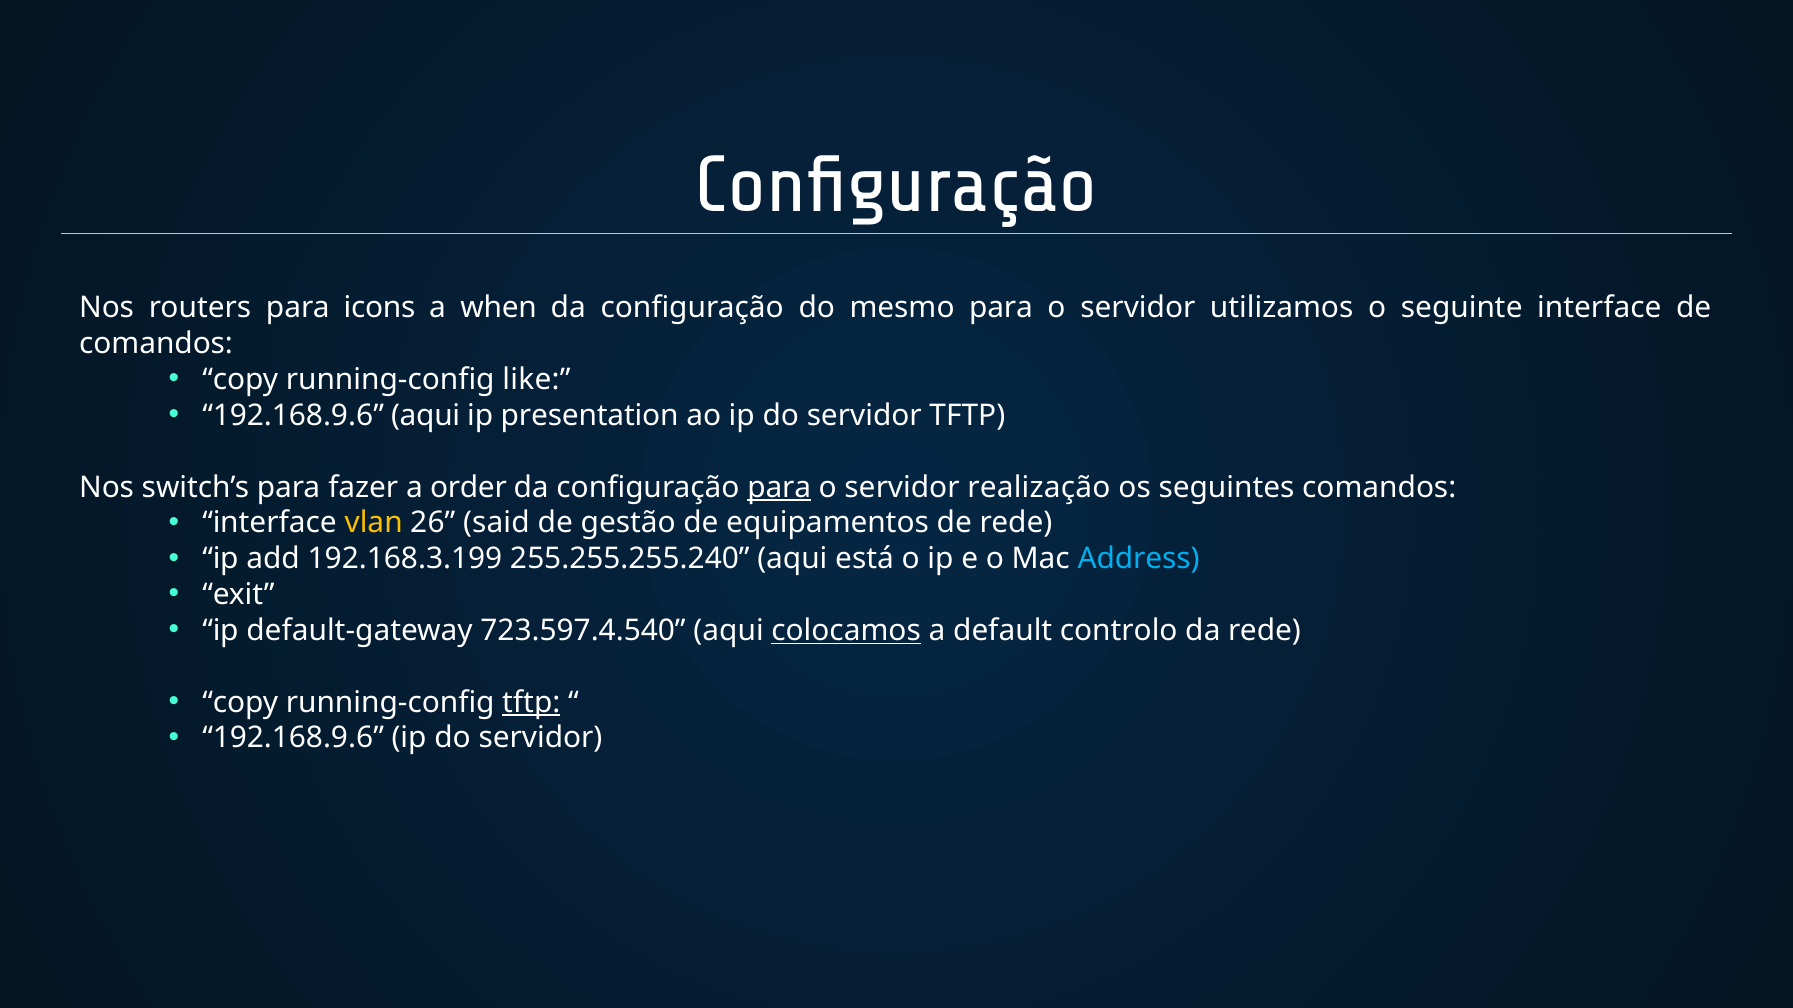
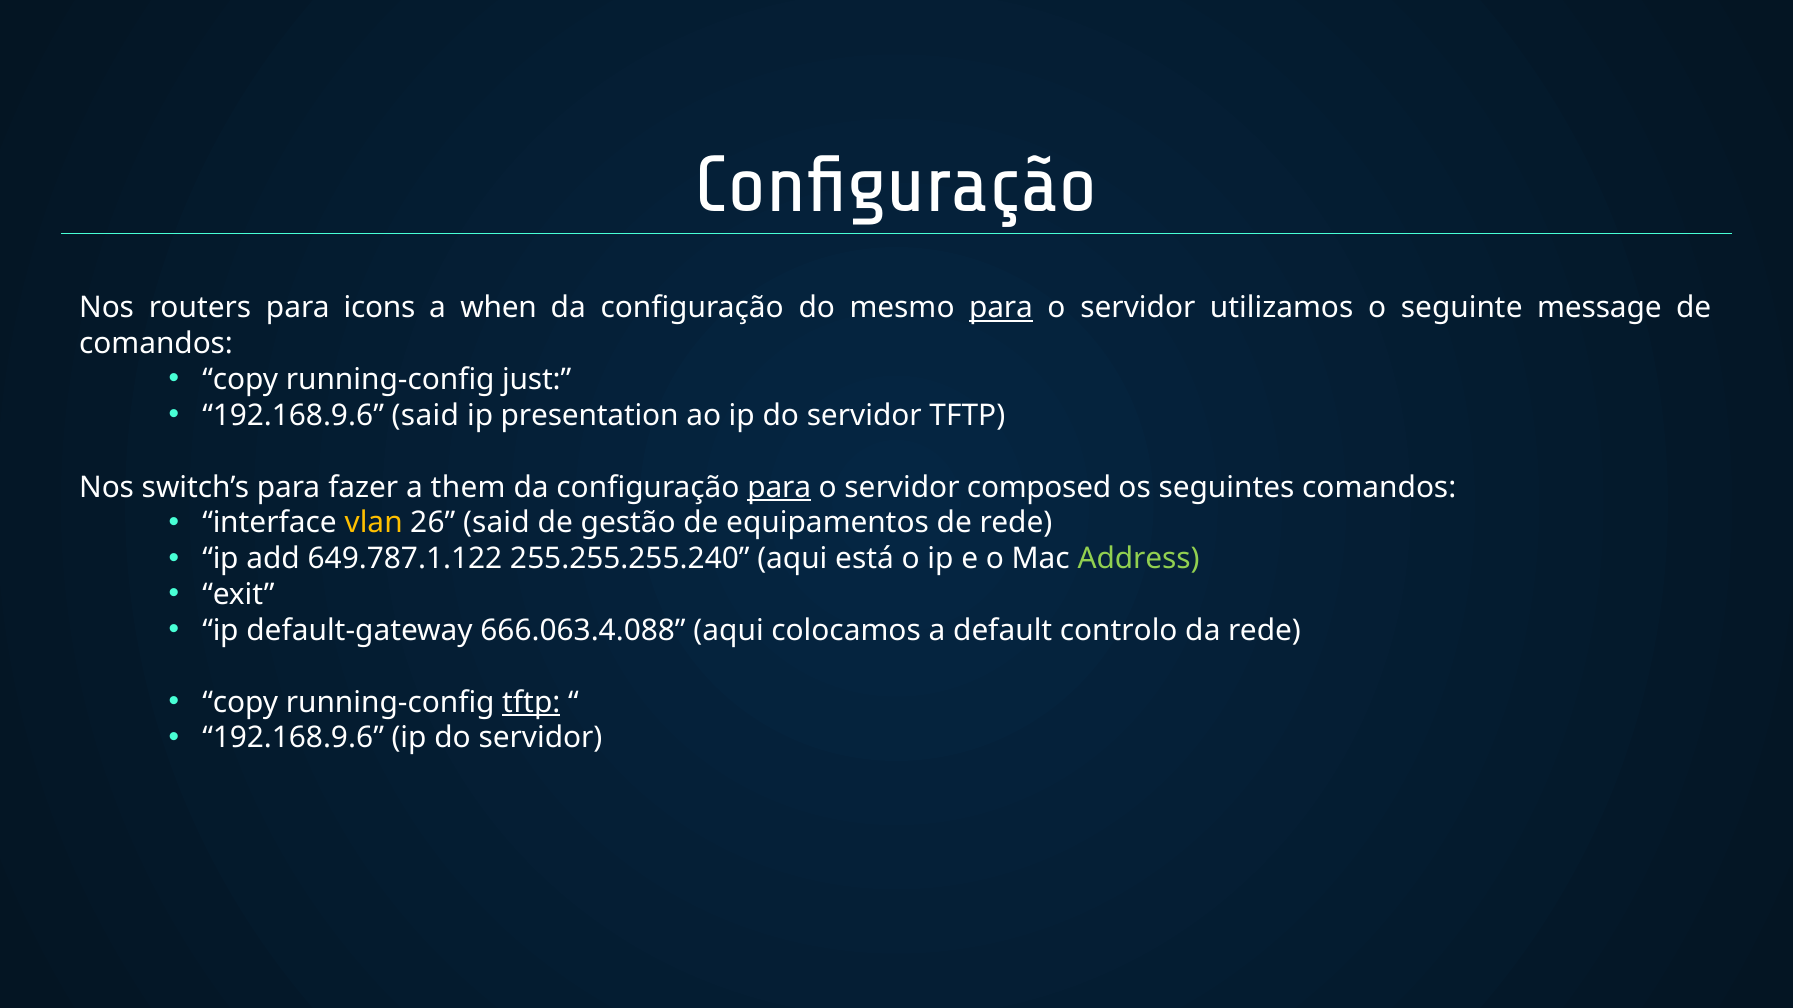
para at (1001, 308) underline: none -> present
seguinte interface: interface -> message
like: like -> just
192.168.9.6 aqui: aqui -> said
order: order -> them
realização: realização -> composed
192.168.3.199: 192.168.3.199 -> 649.787.1.122
Address colour: light blue -> light green
723.597.4.540: 723.597.4.540 -> 666.063.4.088
colocamos underline: present -> none
